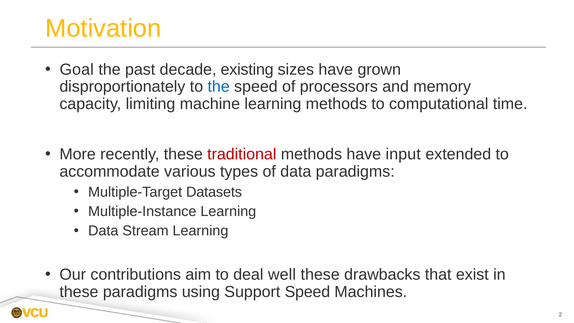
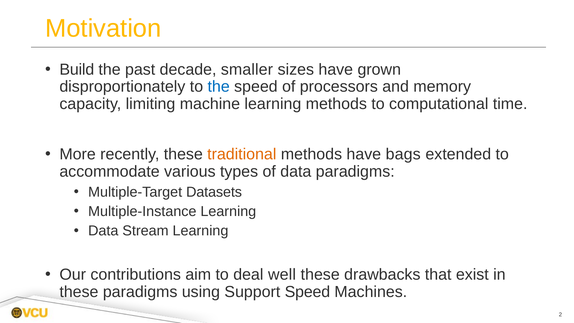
Goal: Goal -> Build
existing: existing -> smaller
traditional colour: red -> orange
input: input -> bags
